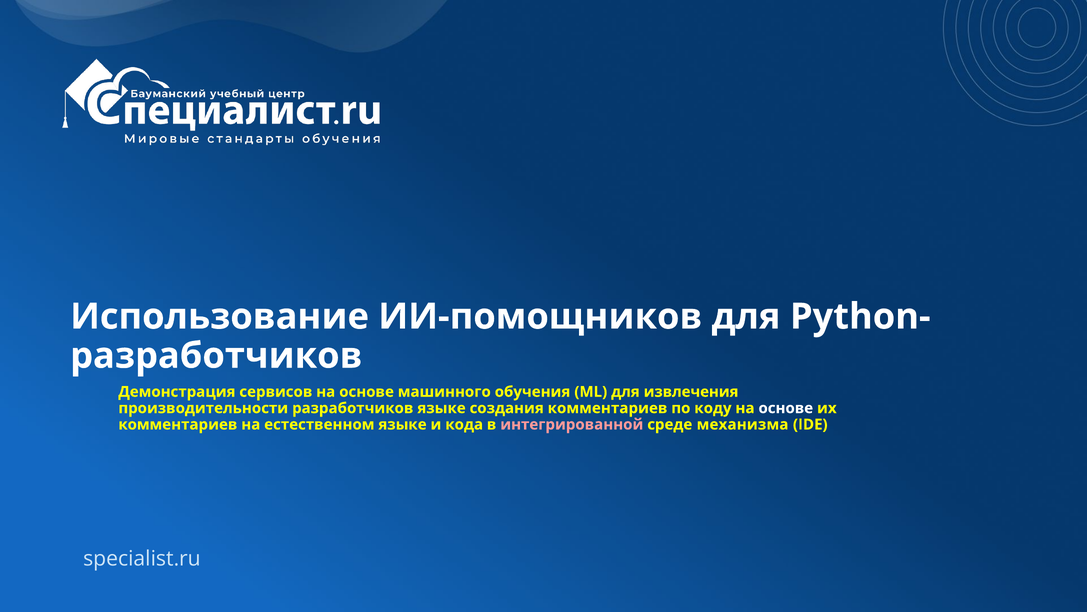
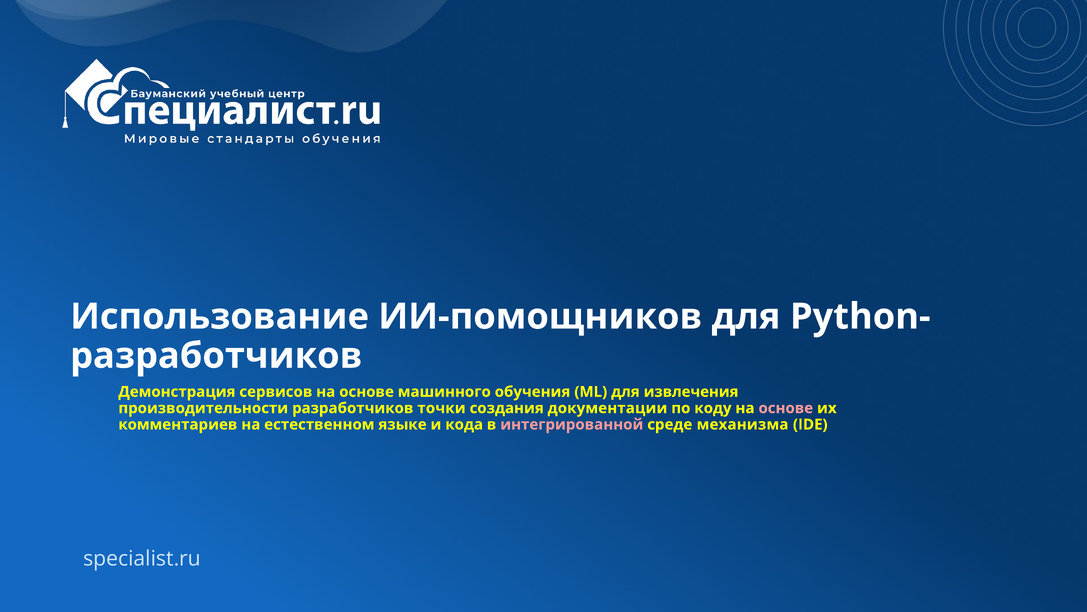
разработчиков языке: языке -> точки
создания комментариев: комментариев -> документации
основе at (786, 408) colour: white -> pink
